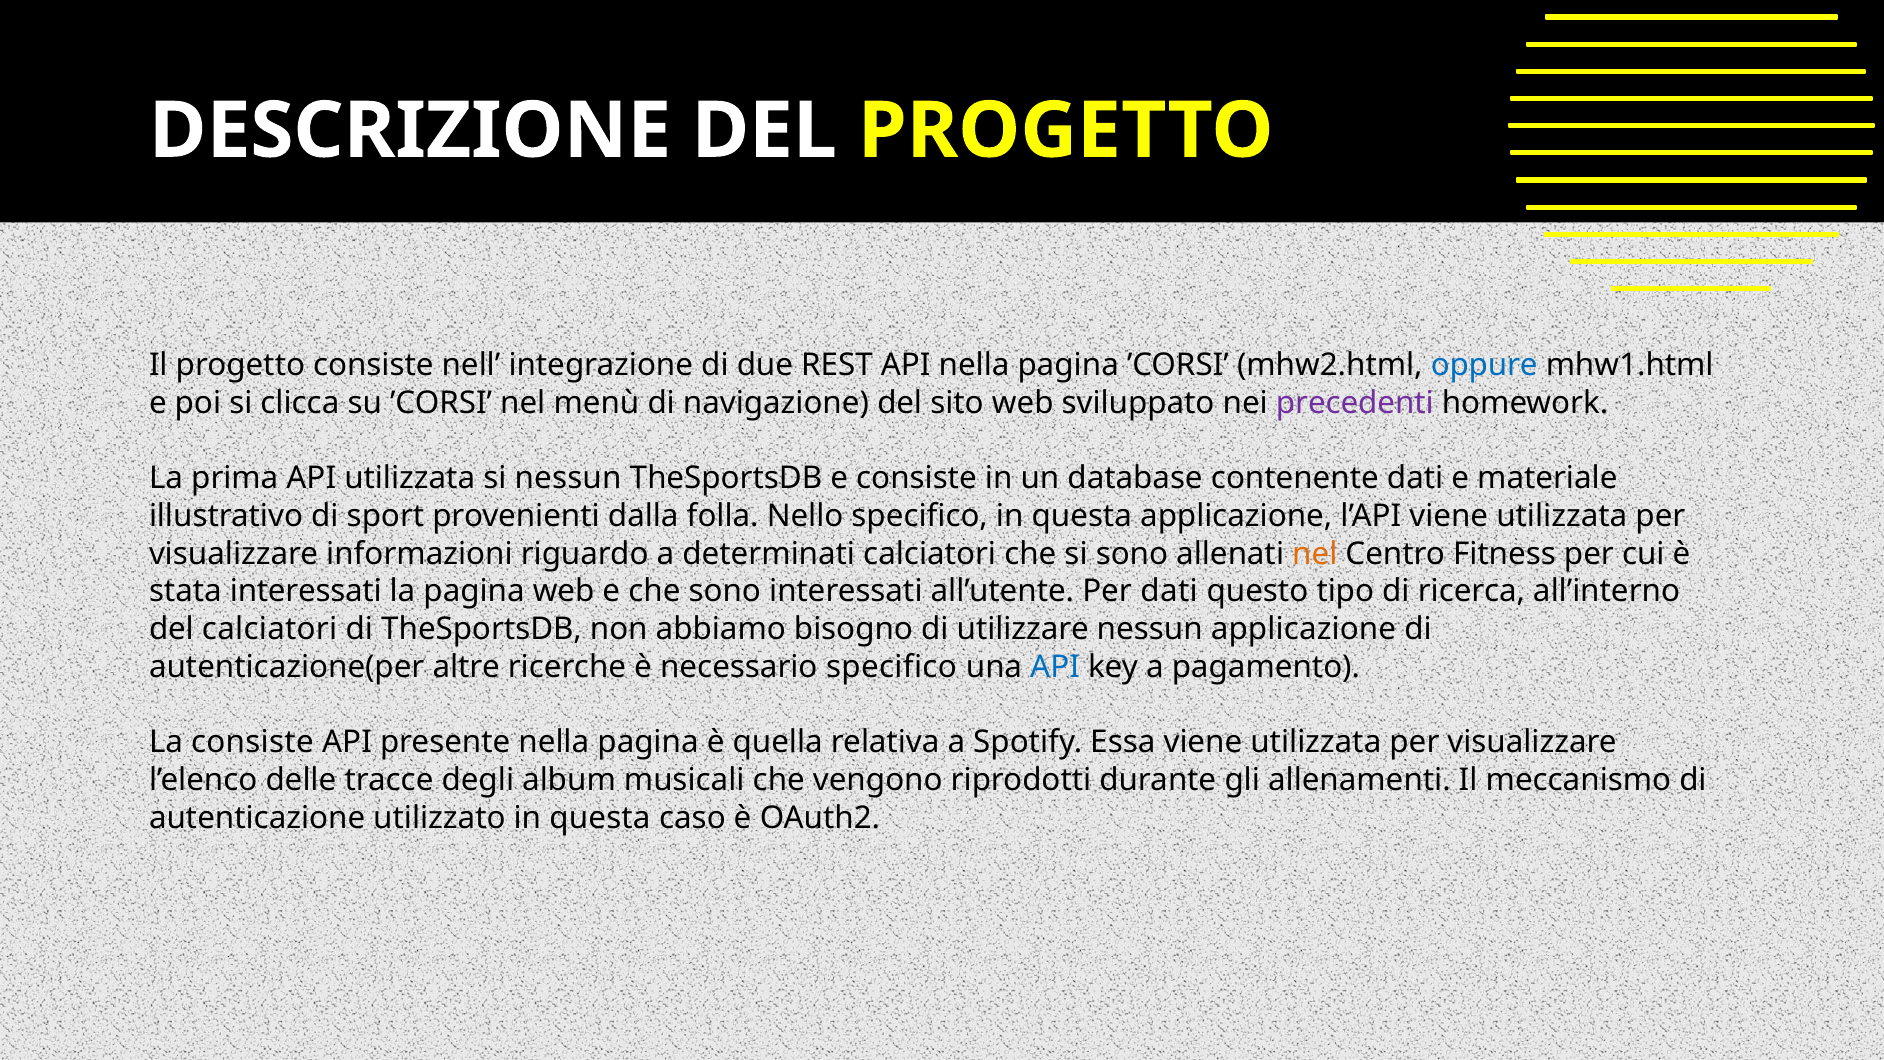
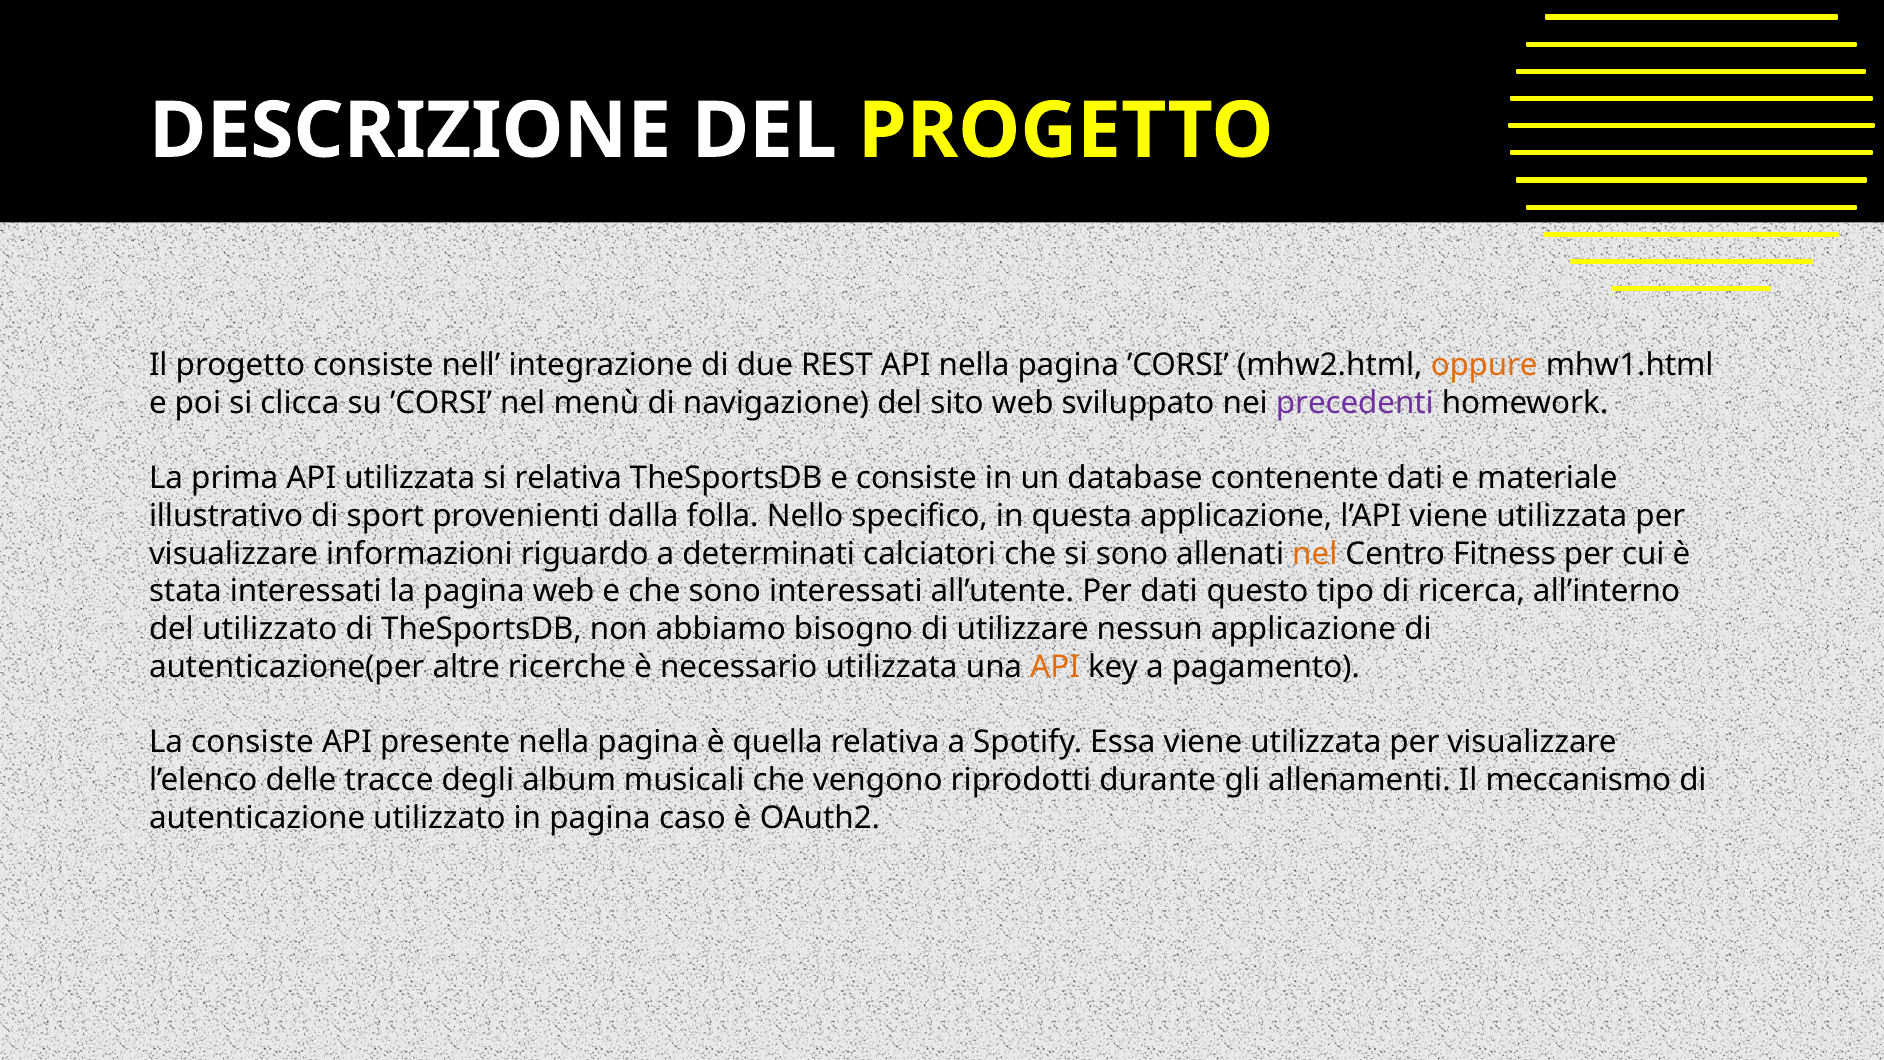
oppure colour: blue -> orange
si nessun: nessun -> relativa
del calciatori: calciatori -> utilizzato
necessario specifico: specifico -> utilizzata
API at (1055, 667) colour: blue -> orange
utilizzato in questa: questa -> pagina
